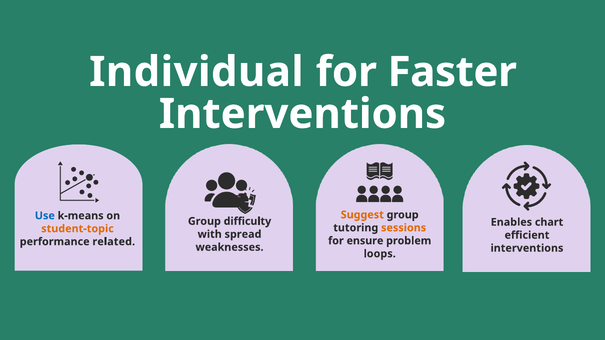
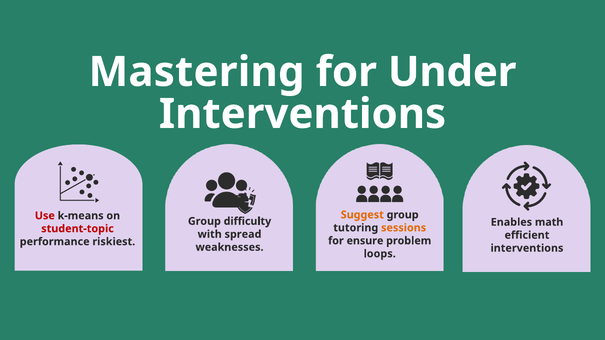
Individual: Individual -> Mastering
Faster: Faster -> Under
Use colour: blue -> red
chart: chart -> math
student-topic colour: orange -> red
related: related -> riskiest
